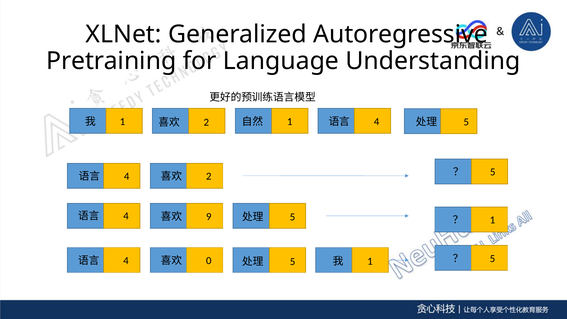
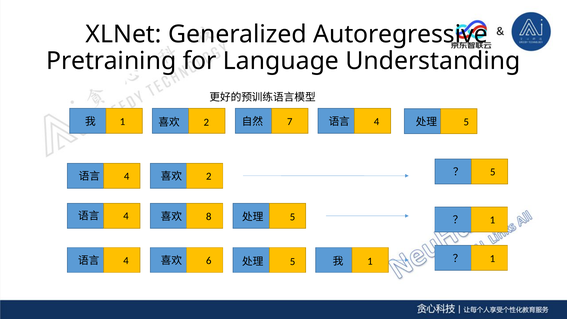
1 at (290, 121): 1 -> 7
9: 9 -> 8
5 at (492, 259): 5 -> 1
0: 0 -> 6
